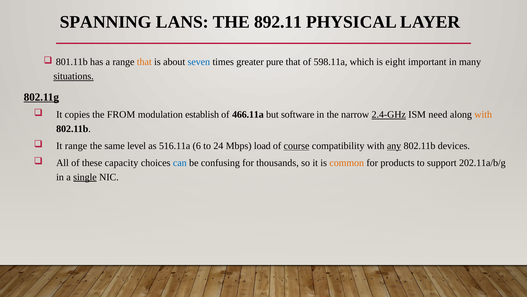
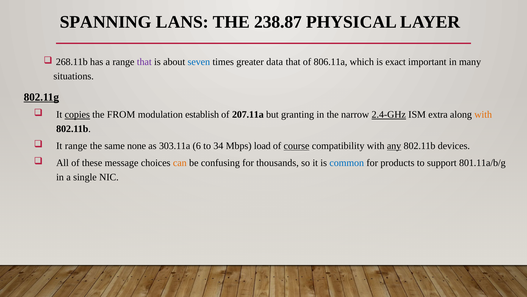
892.11: 892.11 -> 238.87
801.11b: 801.11b -> 268.11b
that at (144, 62) colour: orange -> purple
pure: pure -> data
598.11a: 598.11a -> 806.11a
eight: eight -> exact
situations underline: present -> none
copies underline: none -> present
466.11a: 466.11a -> 207.11a
software: software -> granting
need: need -> extra
level: level -> none
516.11a: 516.11a -> 303.11a
24: 24 -> 34
capacity: capacity -> message
can colour: blue -> orange
common colour: orange -> blue
202.11a/b/g: 202.11a/b/g -> 801.11a/b/g
single underline: present -> none
